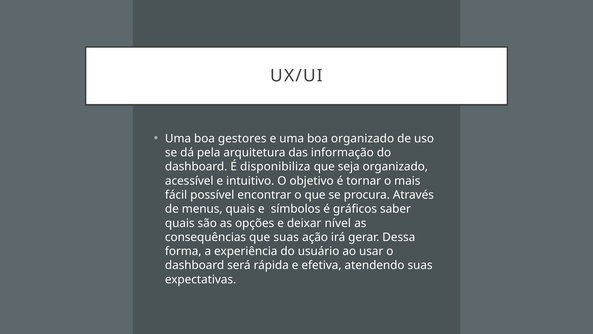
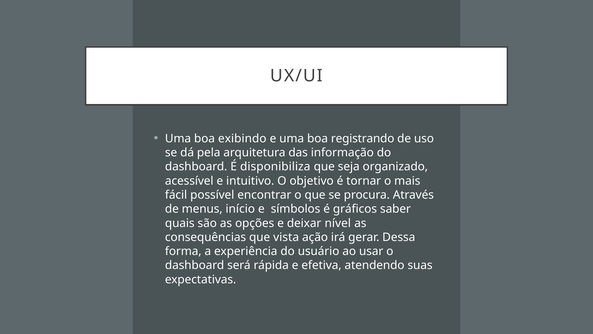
gestores: gestores -> exibindo
boa organizado: organizado -> registrando
menus quais: quais -> início
que suas: suas -> vista
